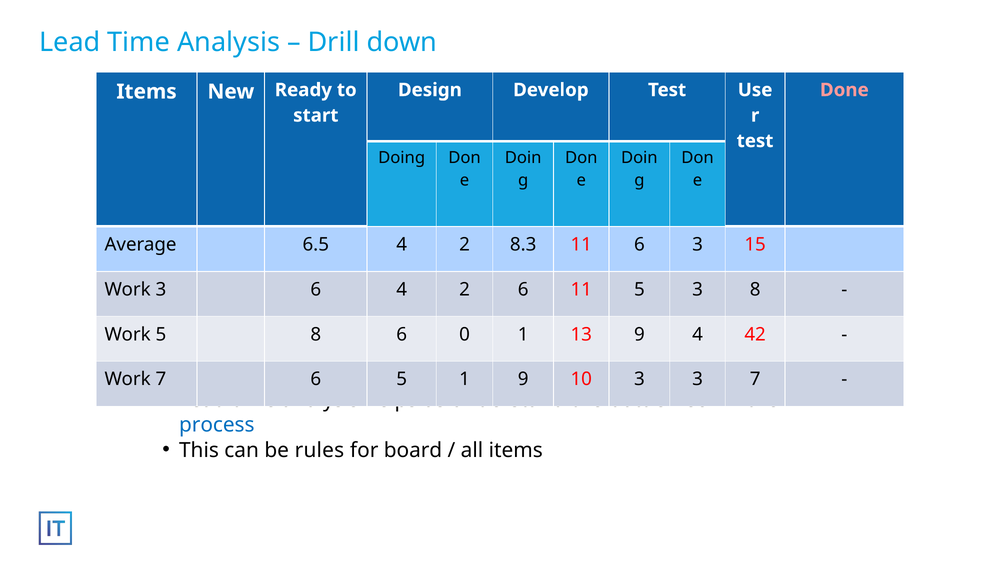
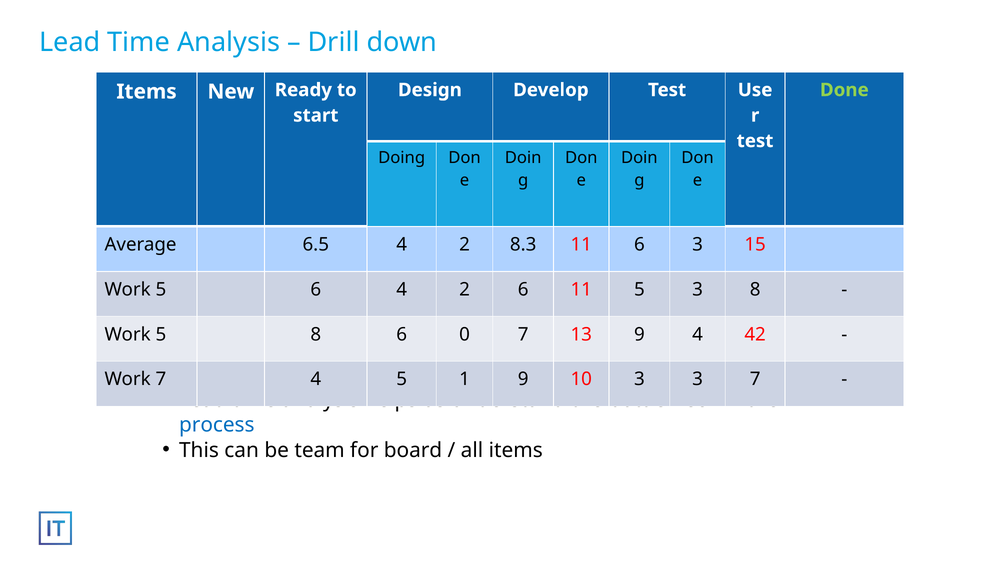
Done colour: pink -> light green
3 at (161, 290): 3 -> 5
0 1: 1 -> 7
7 6: 6 -> 4
rules: rules -> team
